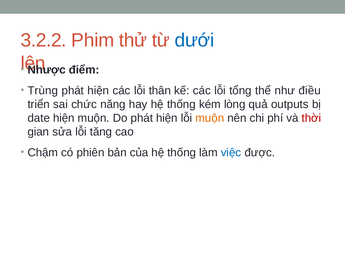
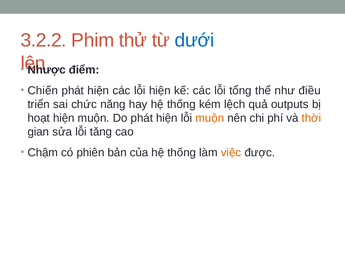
Trùng: Trùng -> Chiến
lỗi thân: thân -> hiện
lòng: lòng -> lệch
date: date -> hoạt
thời colour: red -> orange
việc colour: blue -> orange
